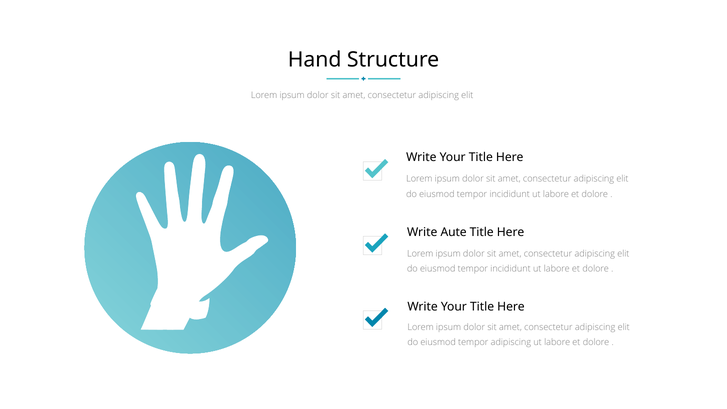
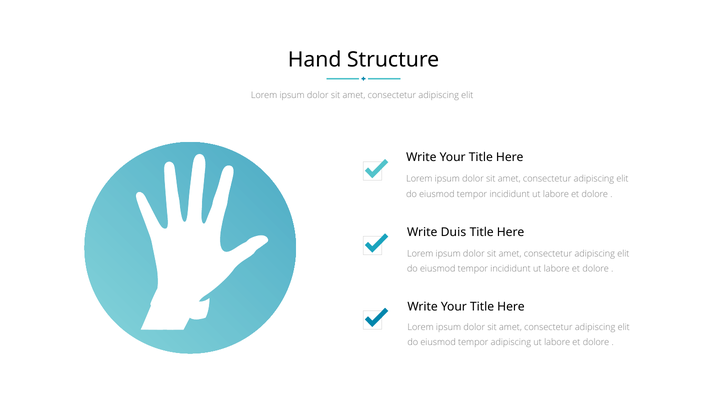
Aute: Aute -> Duis
